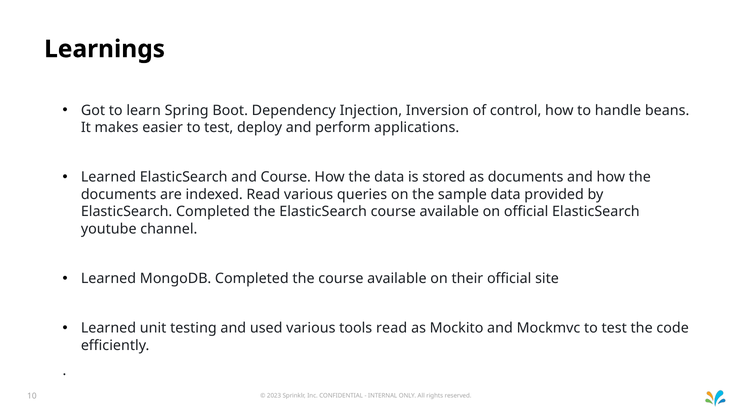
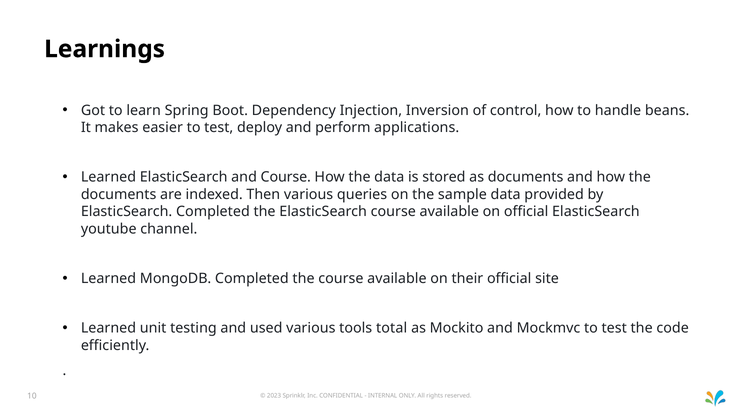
indexed Read: Read -> Then
tools read: read -> total
